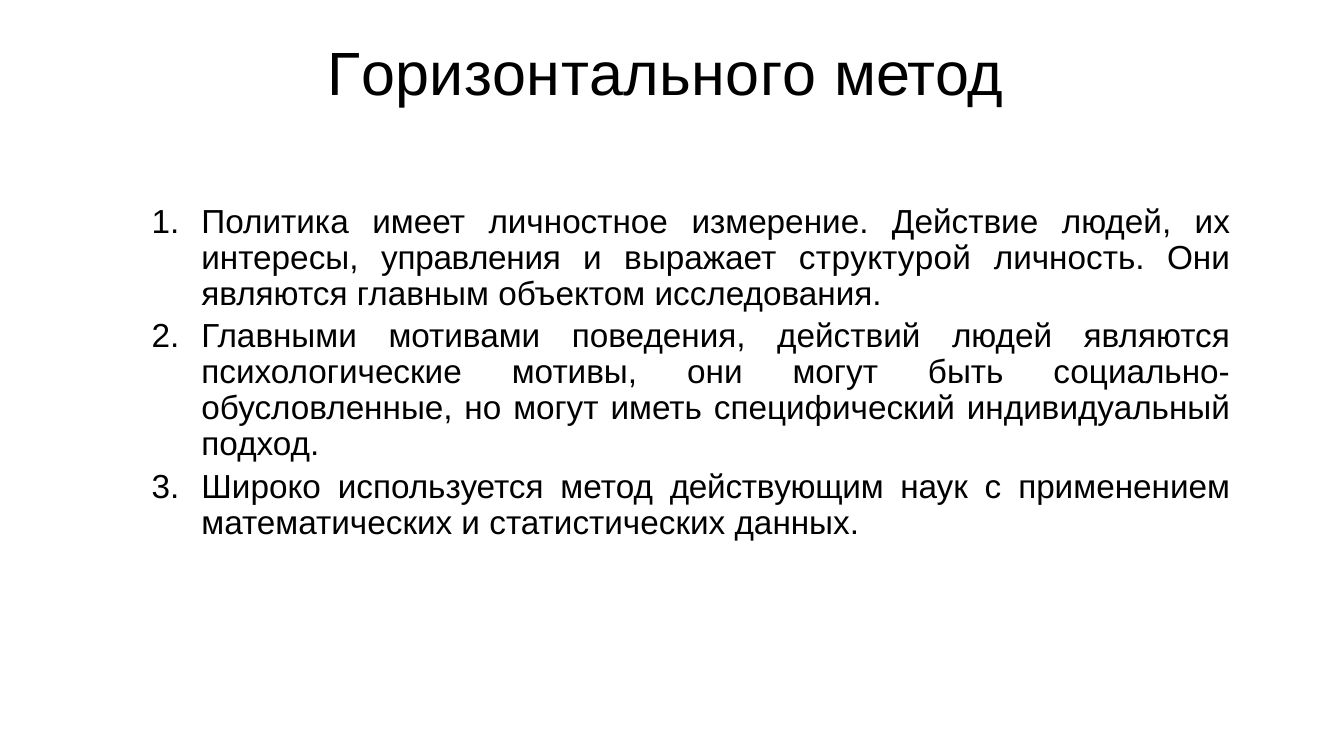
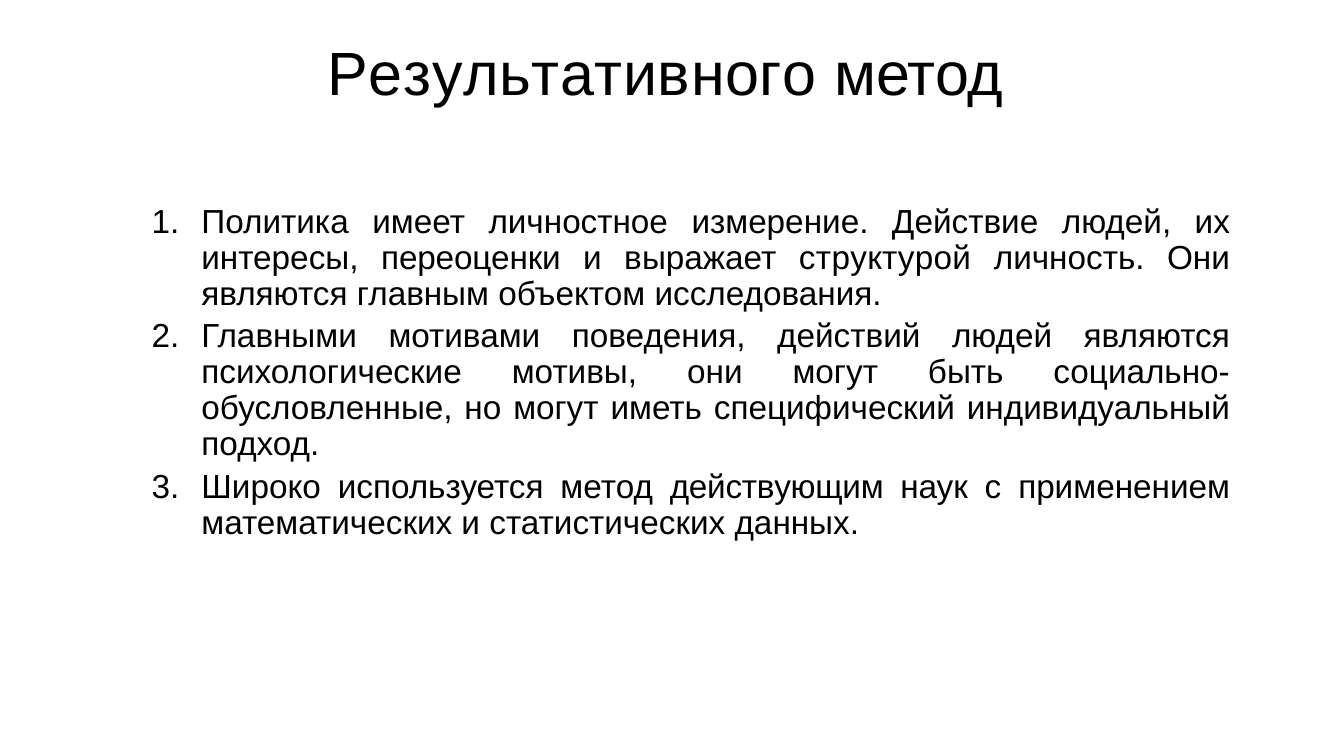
Горизонтального: Горизонтального -> Результативного
управления: управления -> переоценки
